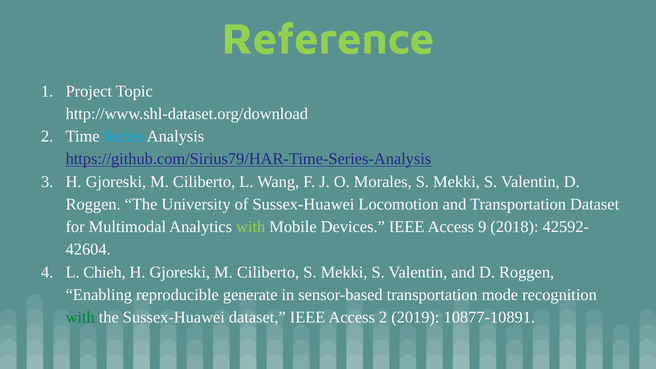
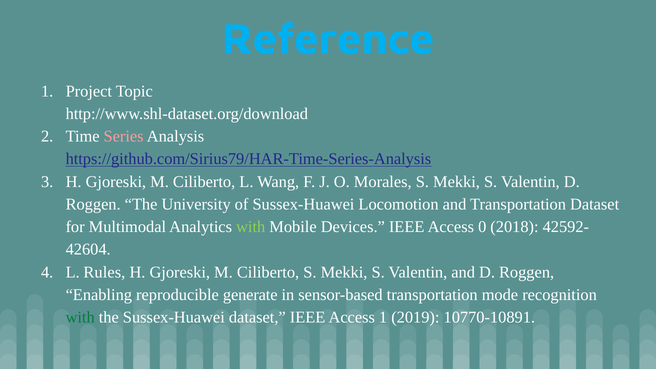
Reference colour: light green -> light blue
Series colour: light blue -> pink
9: 9 -> 0
Chieh: Chieh -> Rules
Access 2: 2 -> 1
10877-10891: 10877-10891 -> 10770-10891
